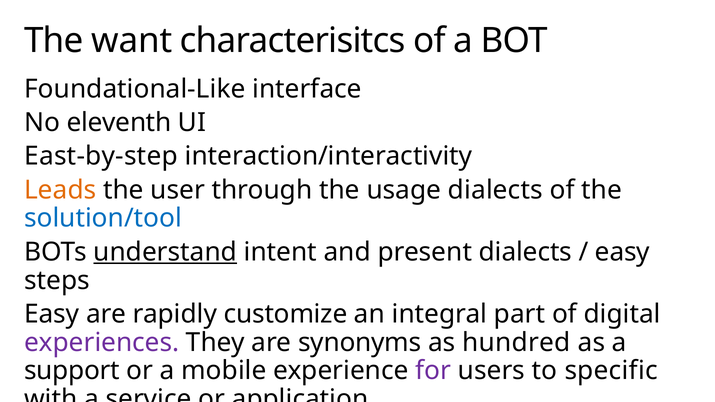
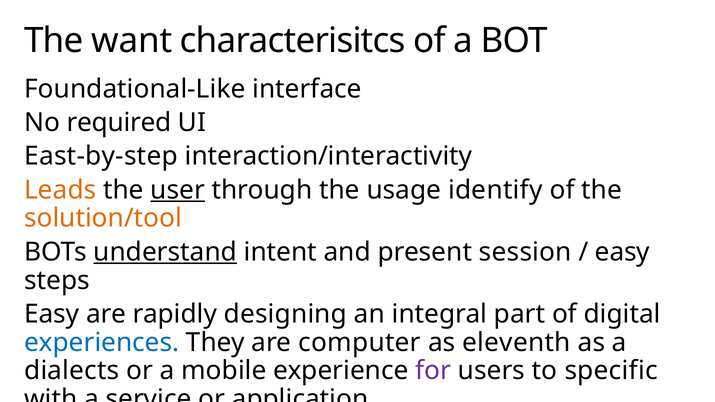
eleventh: eleventh -> required
user underline: none -> present
usage dialects: dialects -> identify
solution/tool colour: blue -> orange
present dialects: dialects -> session
customize: customize -> designing
experiences colour: purple -> blue
synonyms: synonyms -> computer
hundred: hundred -> eleventh
support: support -> dialects
